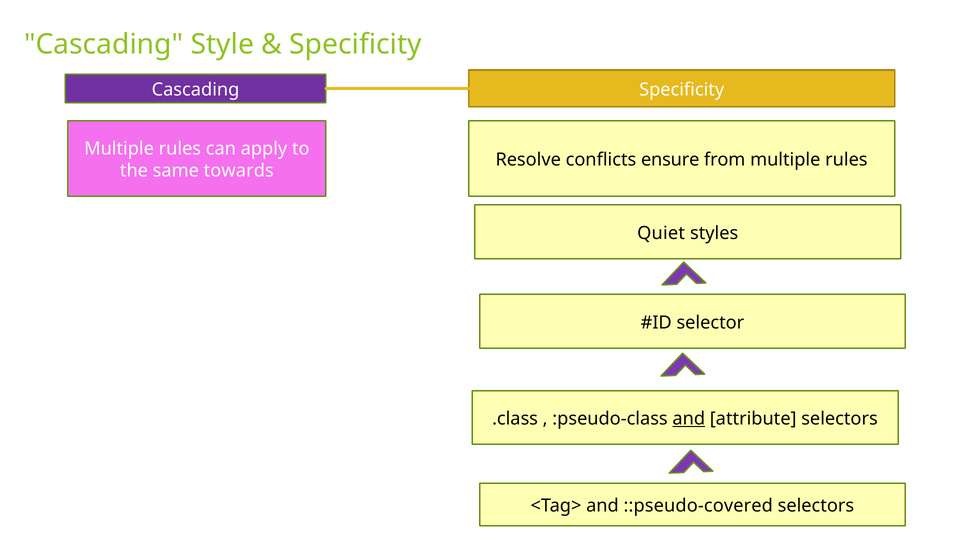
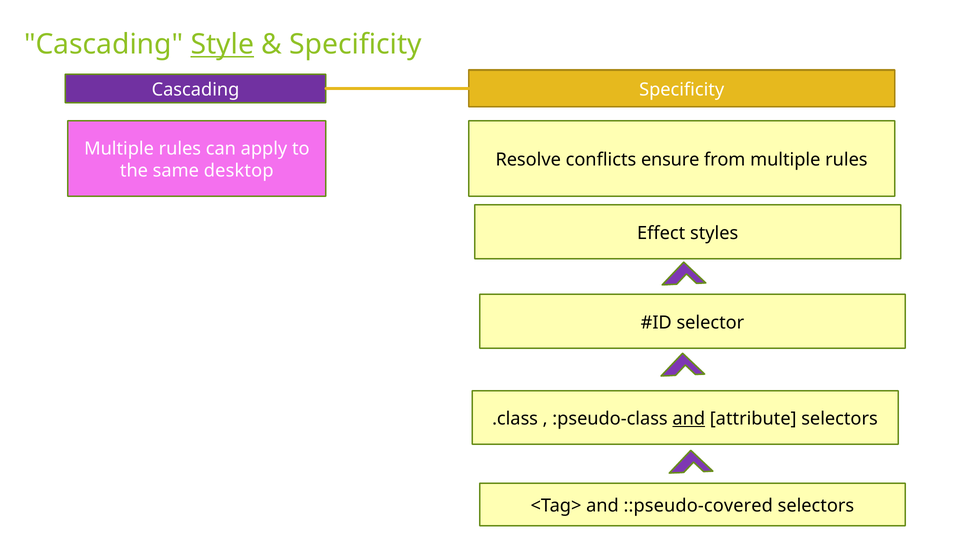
Style underline: none -> present
towards: towards -> desktop
Quiet: Quiet -> Effect
